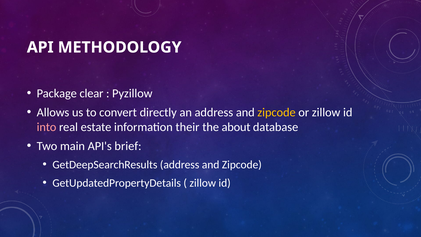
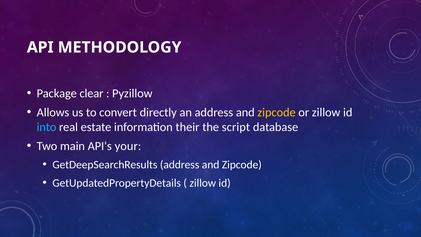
into colour: pink -> light blue
about: about -> script
brief: brief -> your
